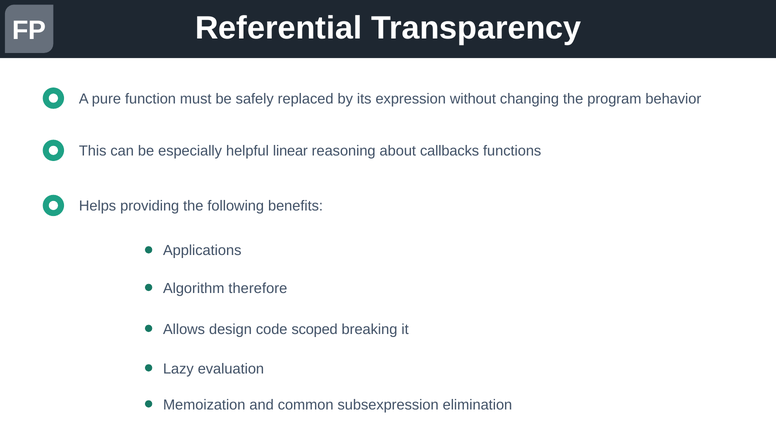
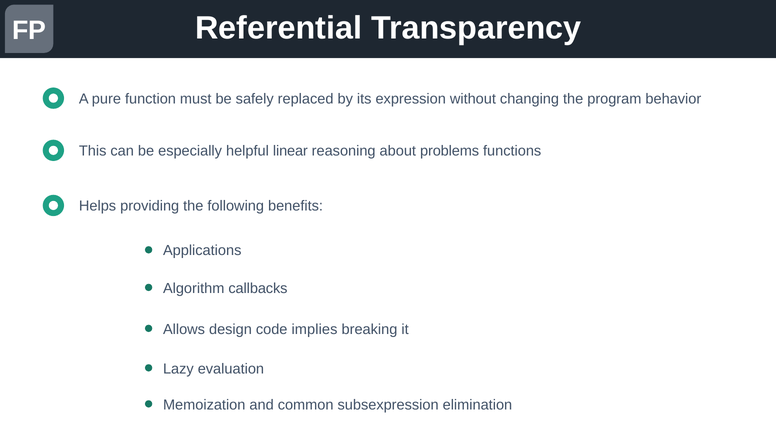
callbacks: callbacks -> problems
therefore: therefore -> callbacks
scoped: scoped -> implies
